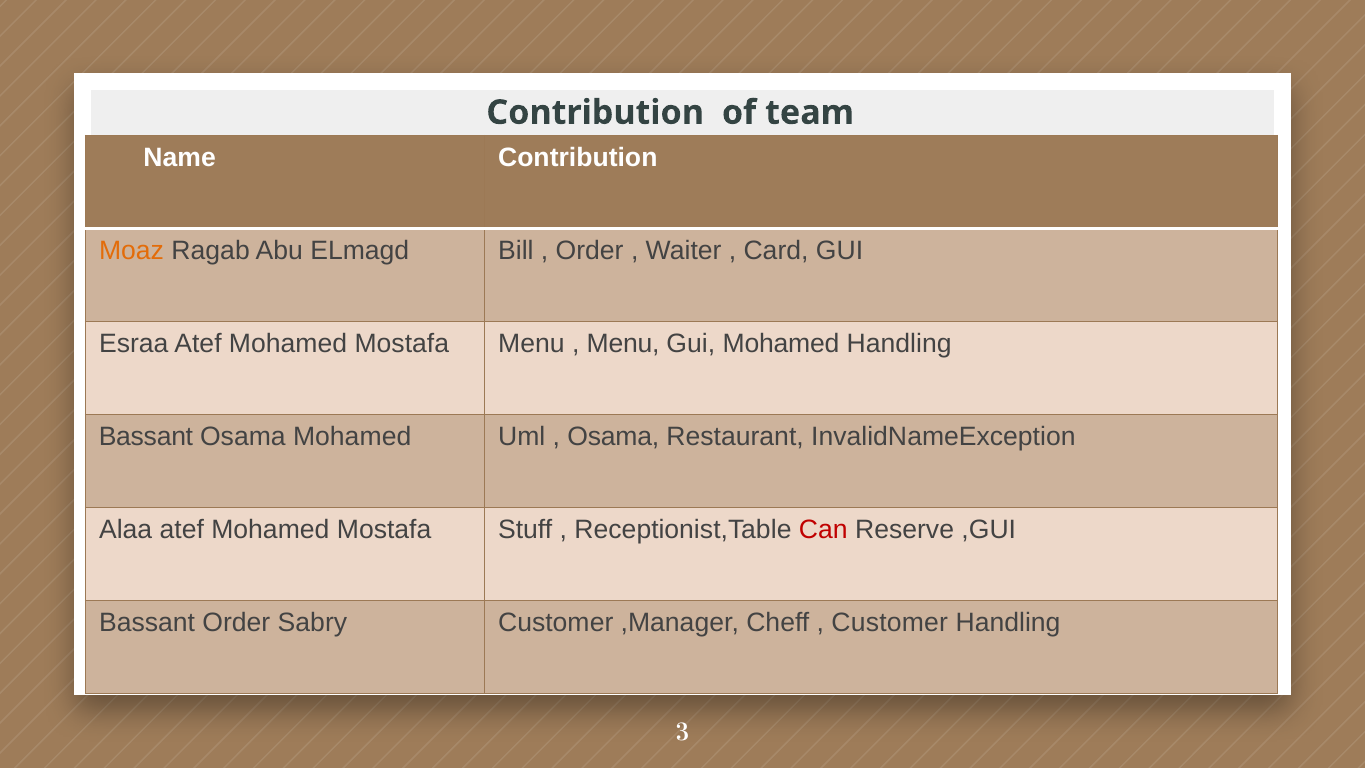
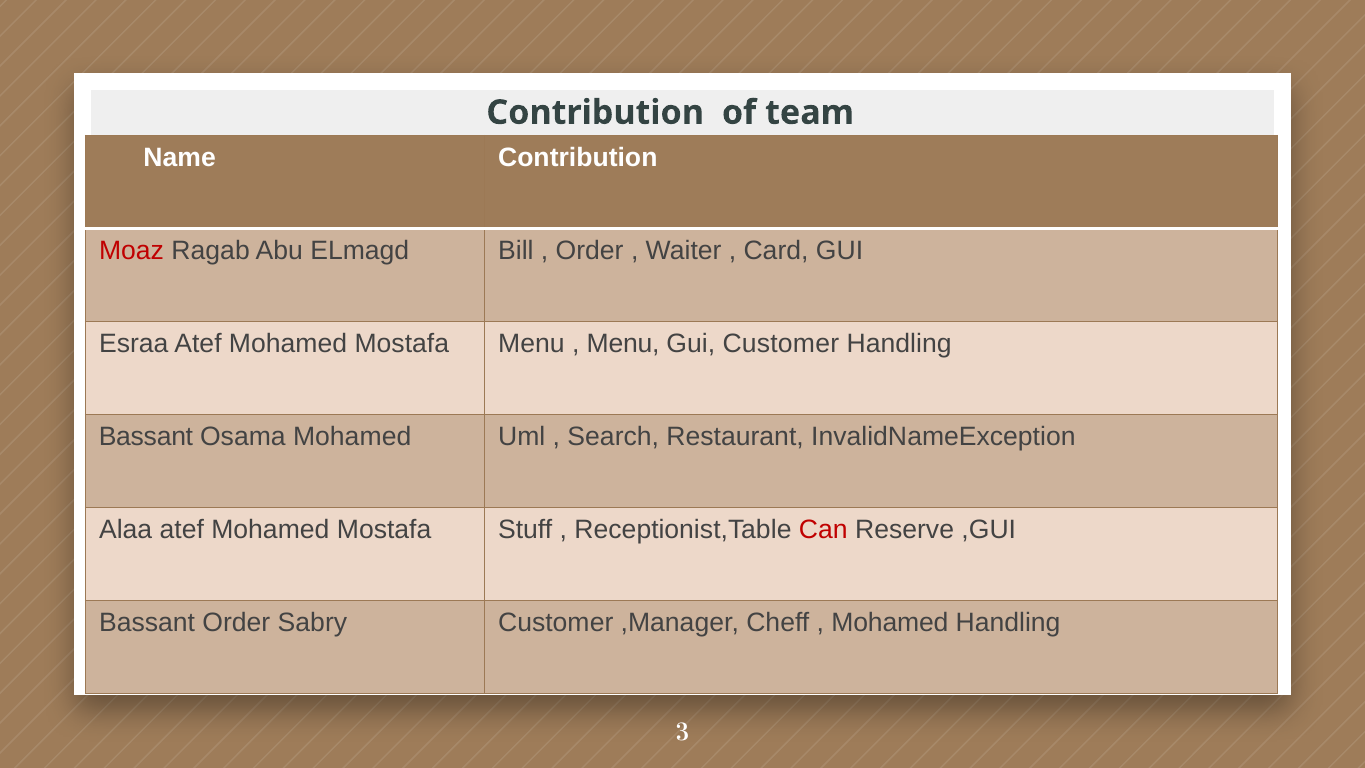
Moaz colour: orange -> red
Gui Mohamed: Mohamed -> Customer
Osama at (613, 436): Osama -> Search
Customer at (890, 622): Customer -> Mohamed
